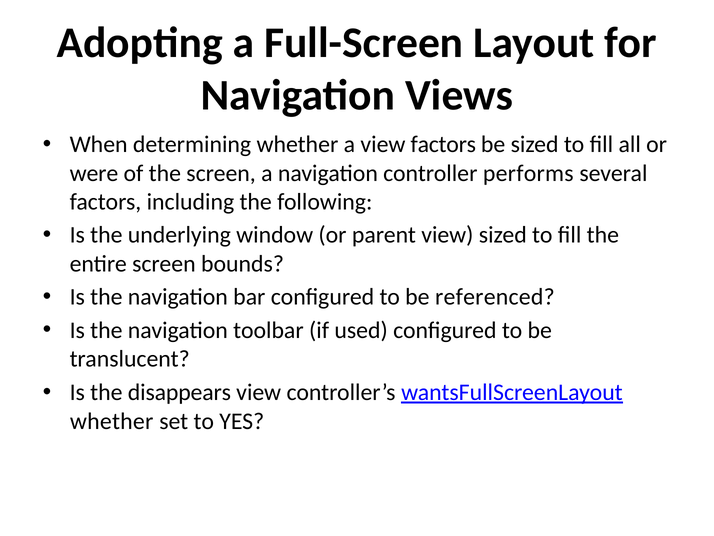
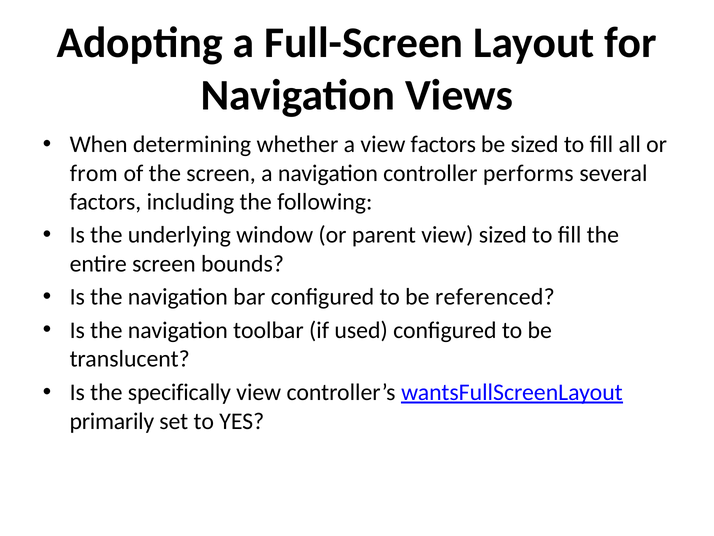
were: were -> from
disappears: disappears -> specifically
whether at (112, 421): whether -> primarily
